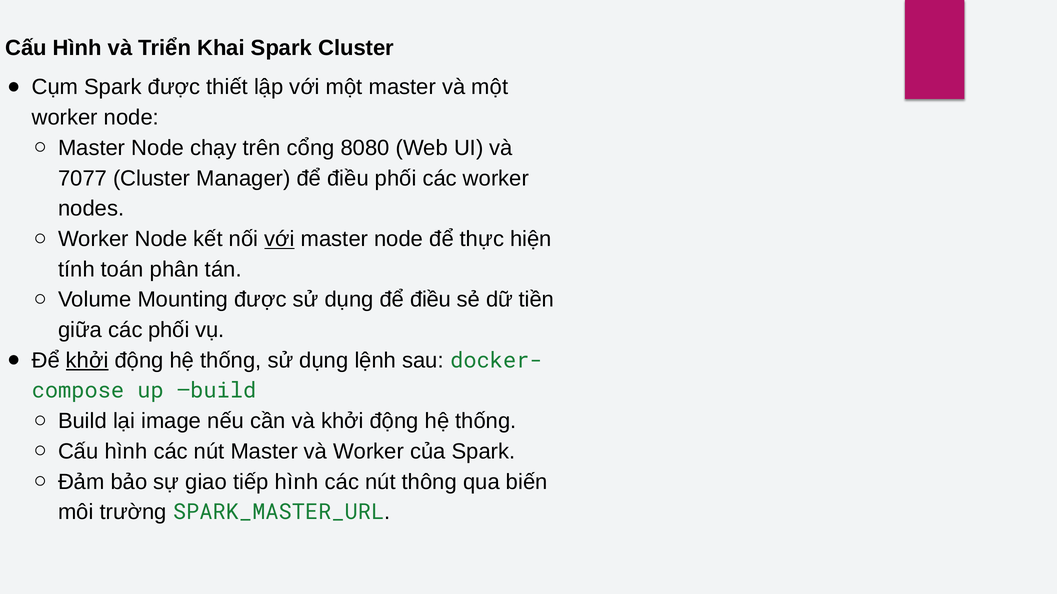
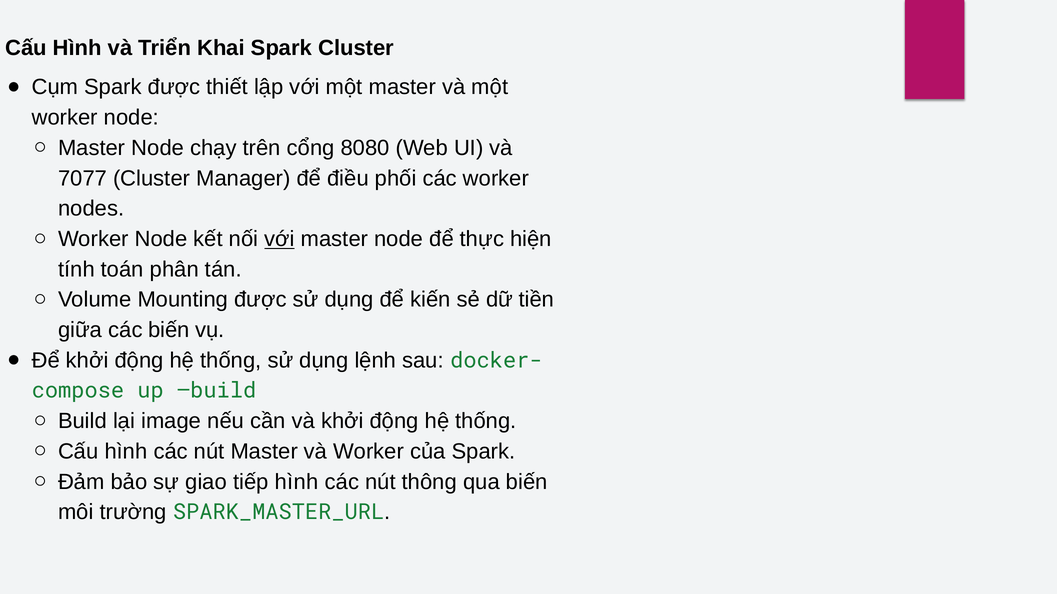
dụng để điều: điều -> kiến
các phối: phối -> biến
khởi at (87, 361) underline: present -> none
